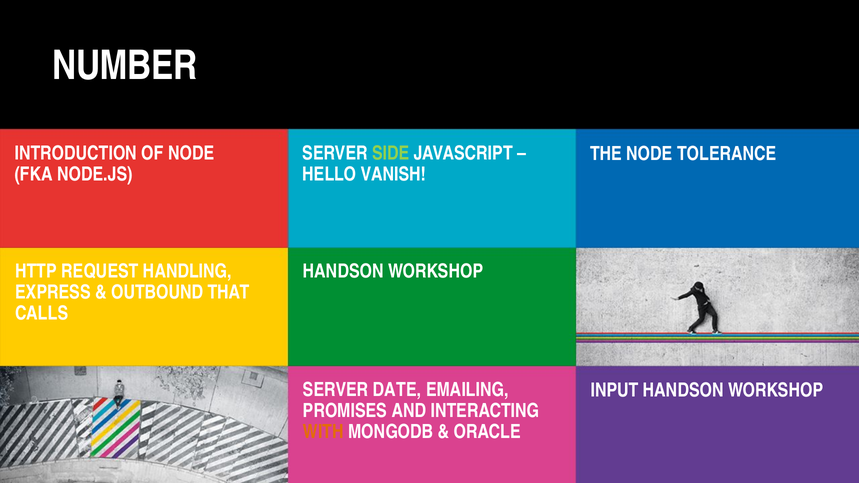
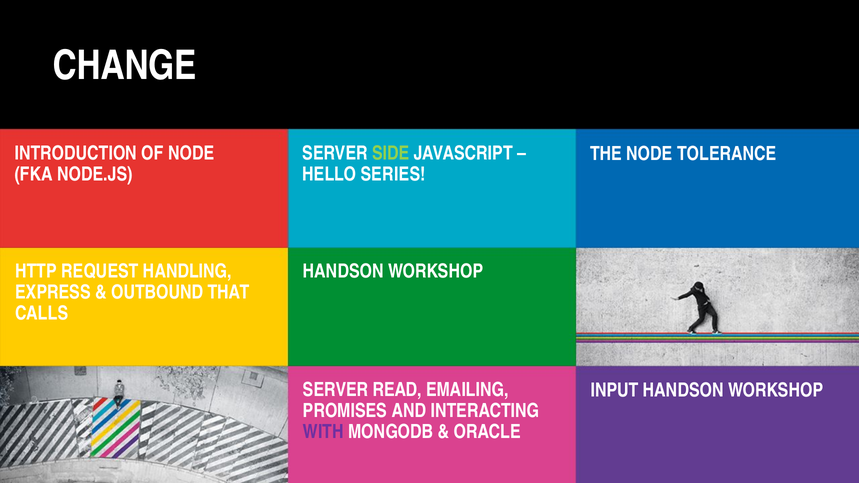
NUMBER: NUMBER -> CHANGE
VANISH: VANISH -> SERIES
DATE: DATE -> READ
WITH colour: orange -> purple
